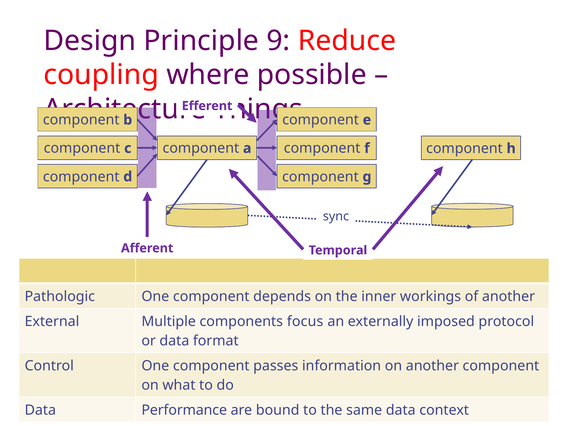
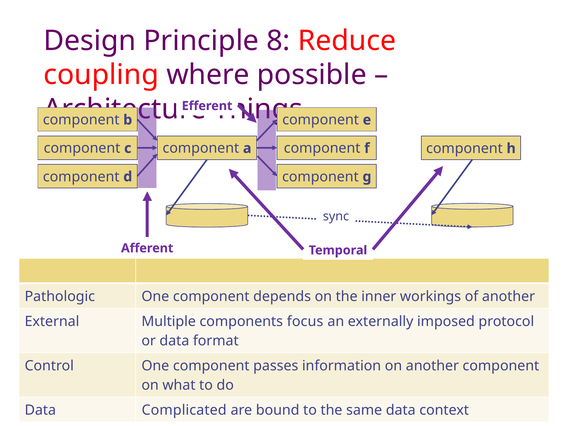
9: 9 -> 8
Performance: Performance -> Complicated
